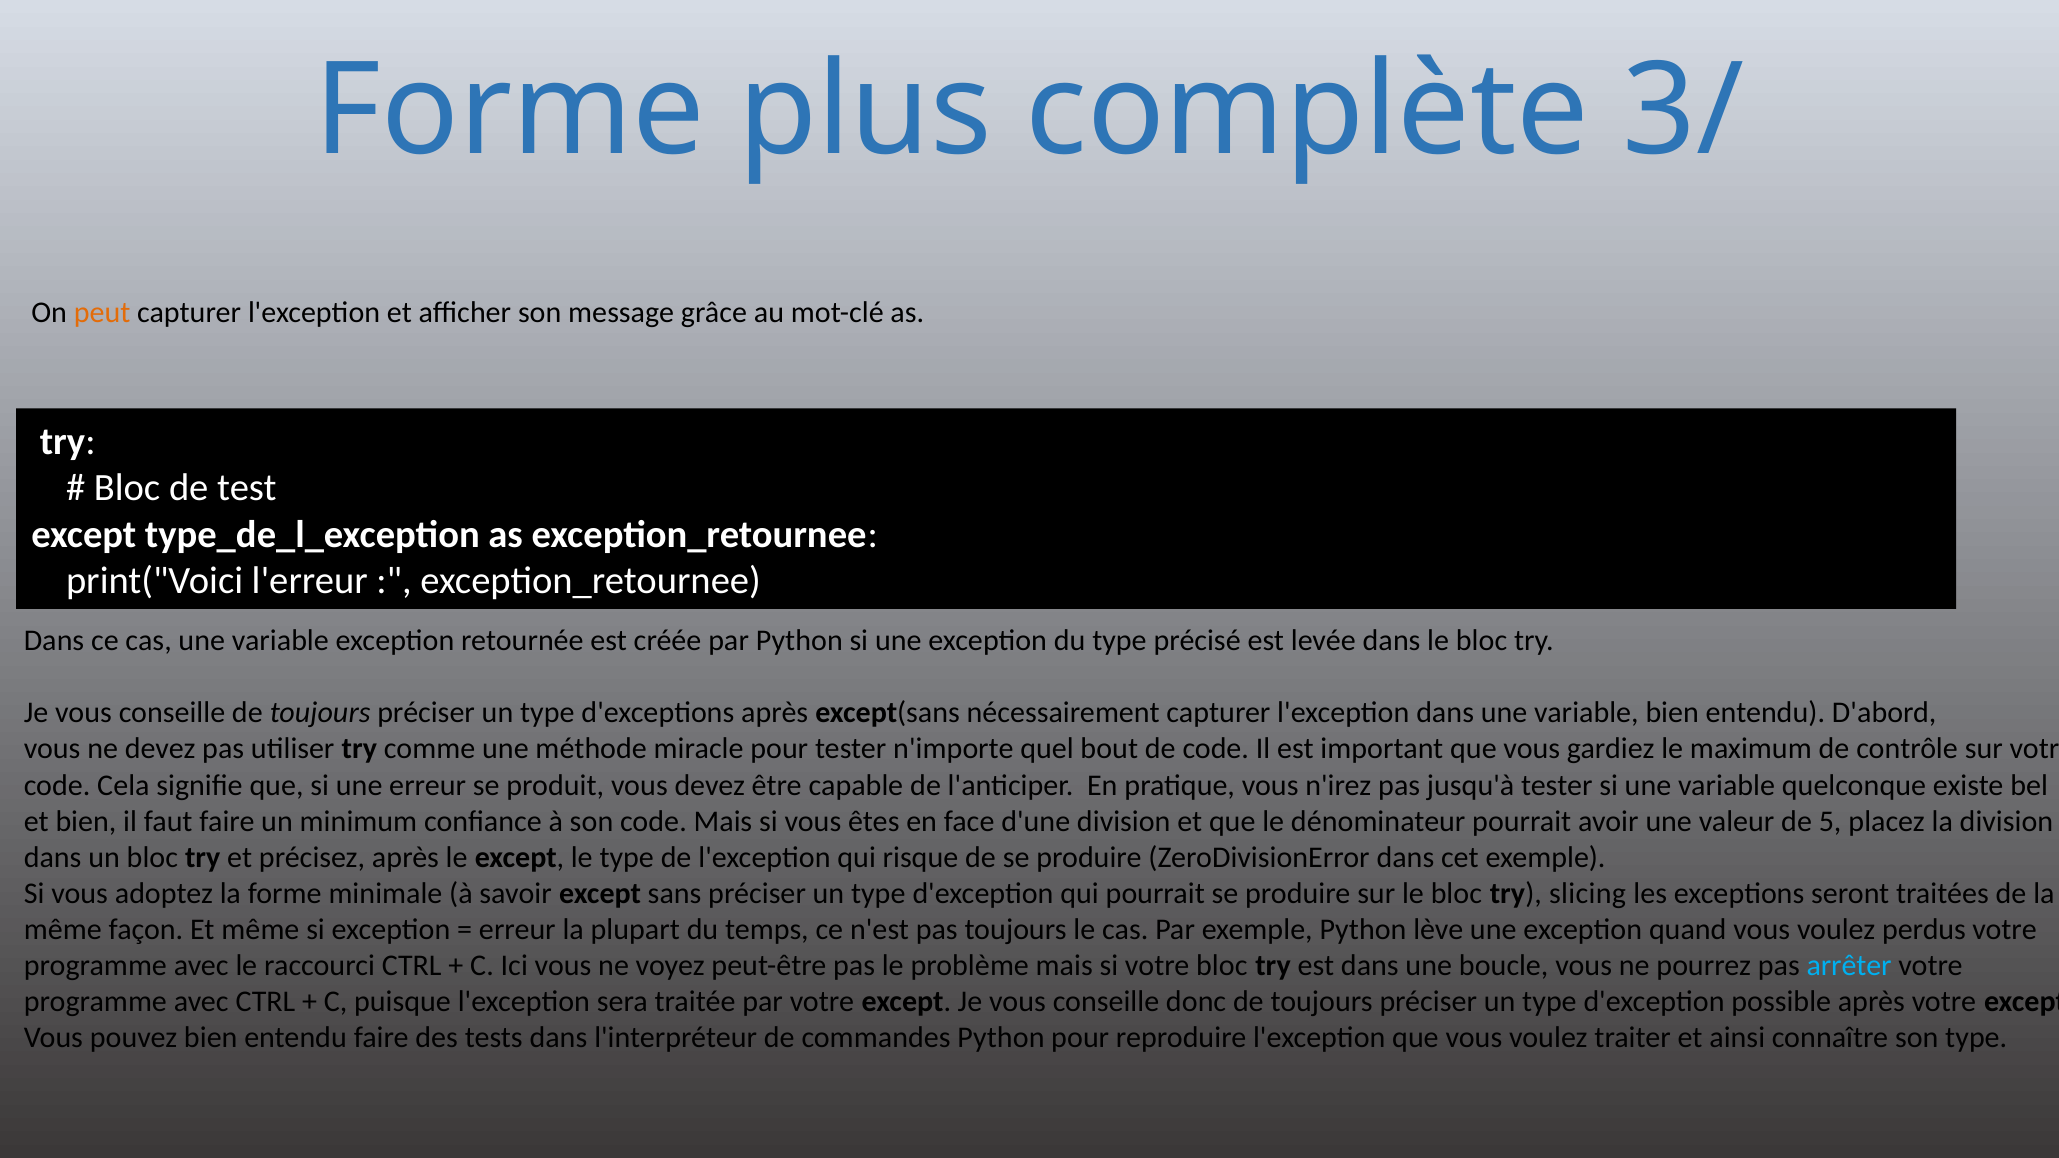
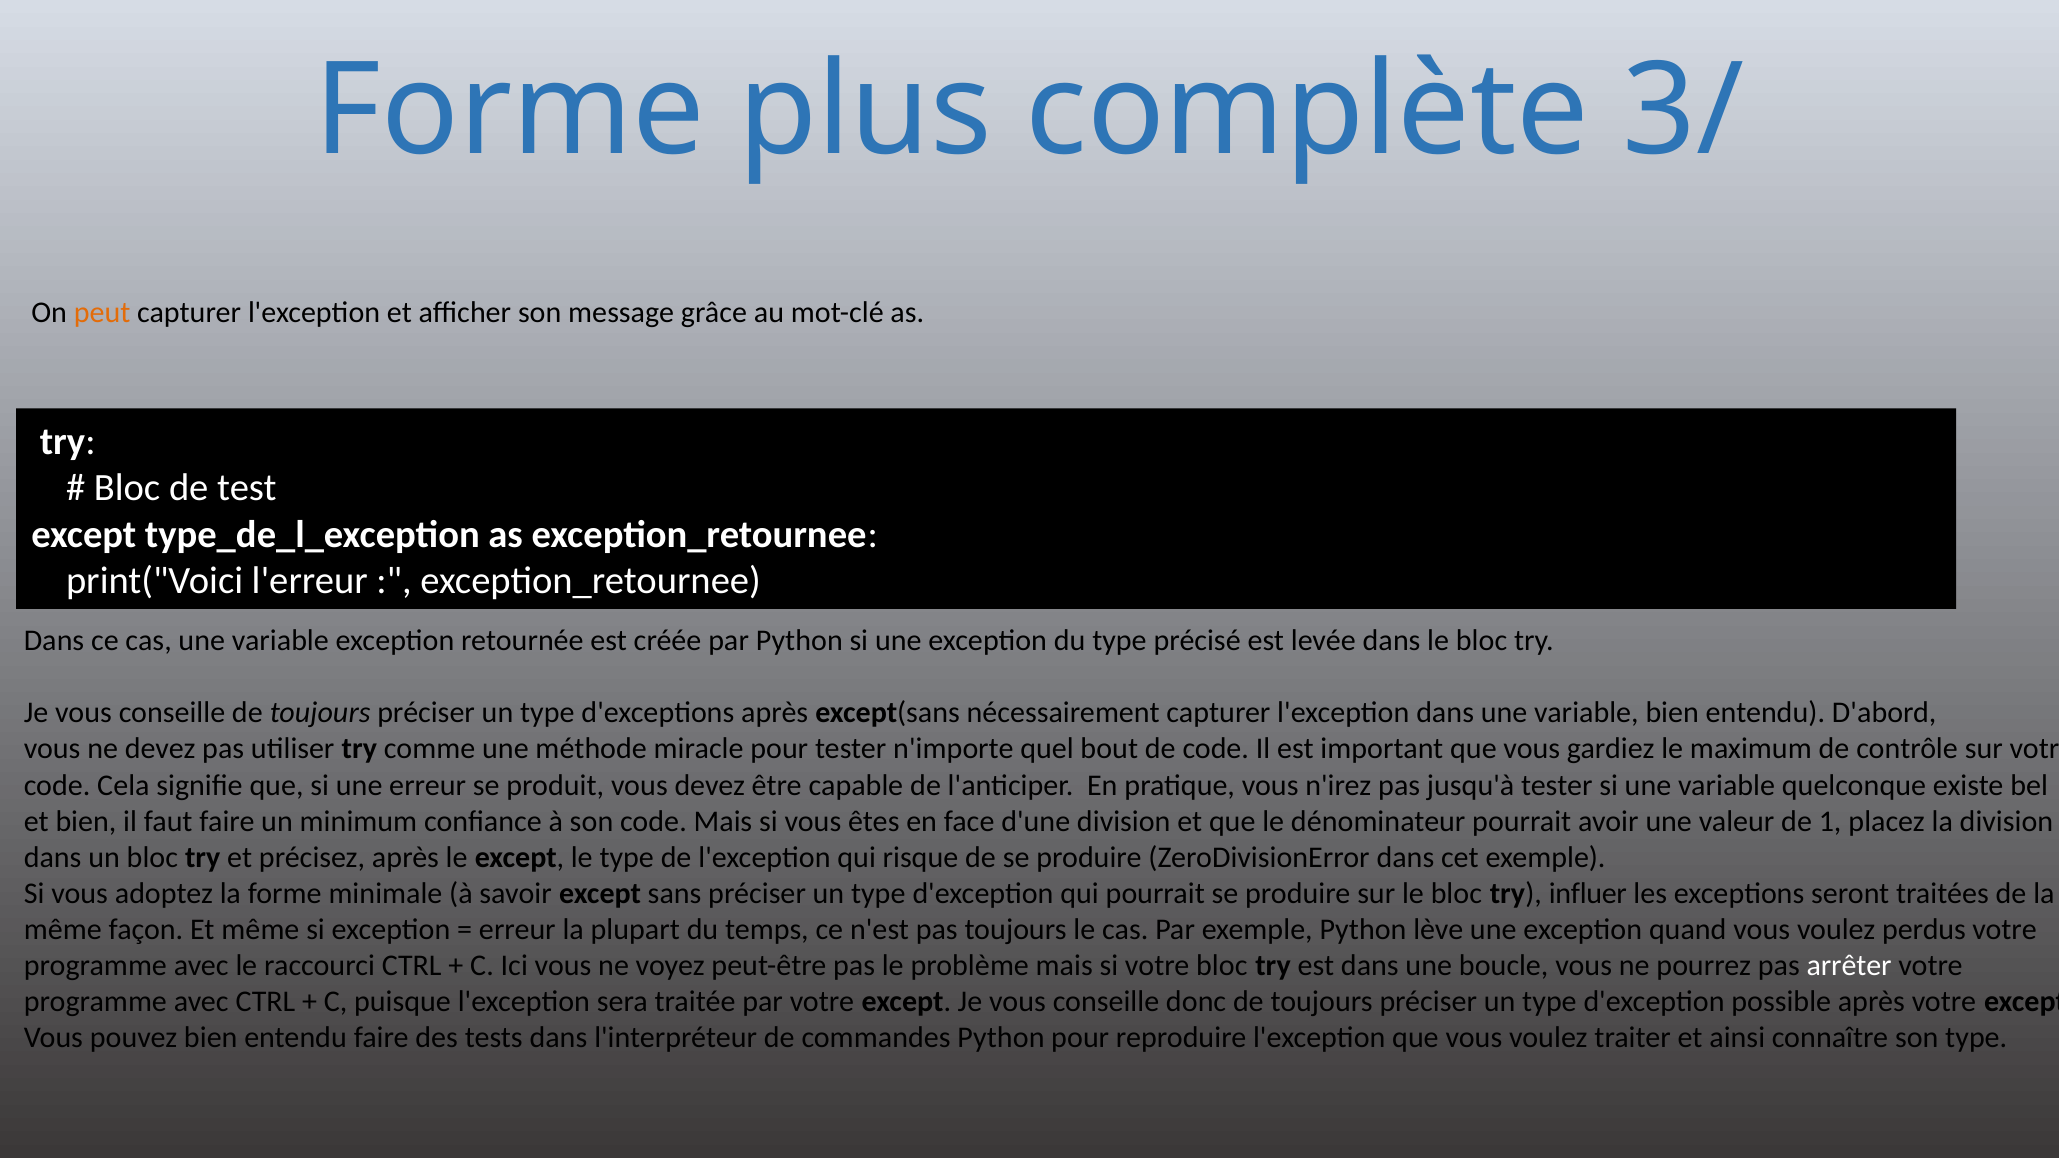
5: 5 -> 1
slicing: slicing -> influer
arrêter colour: light blue -> white
